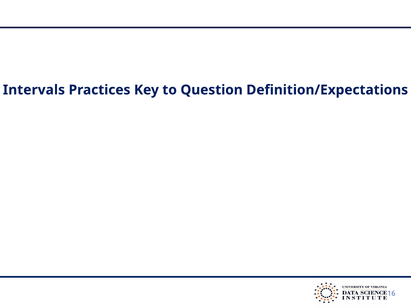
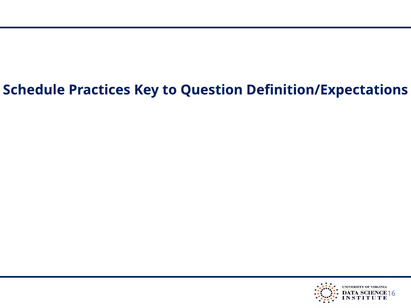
Intervals: Intervals -> Schedule
